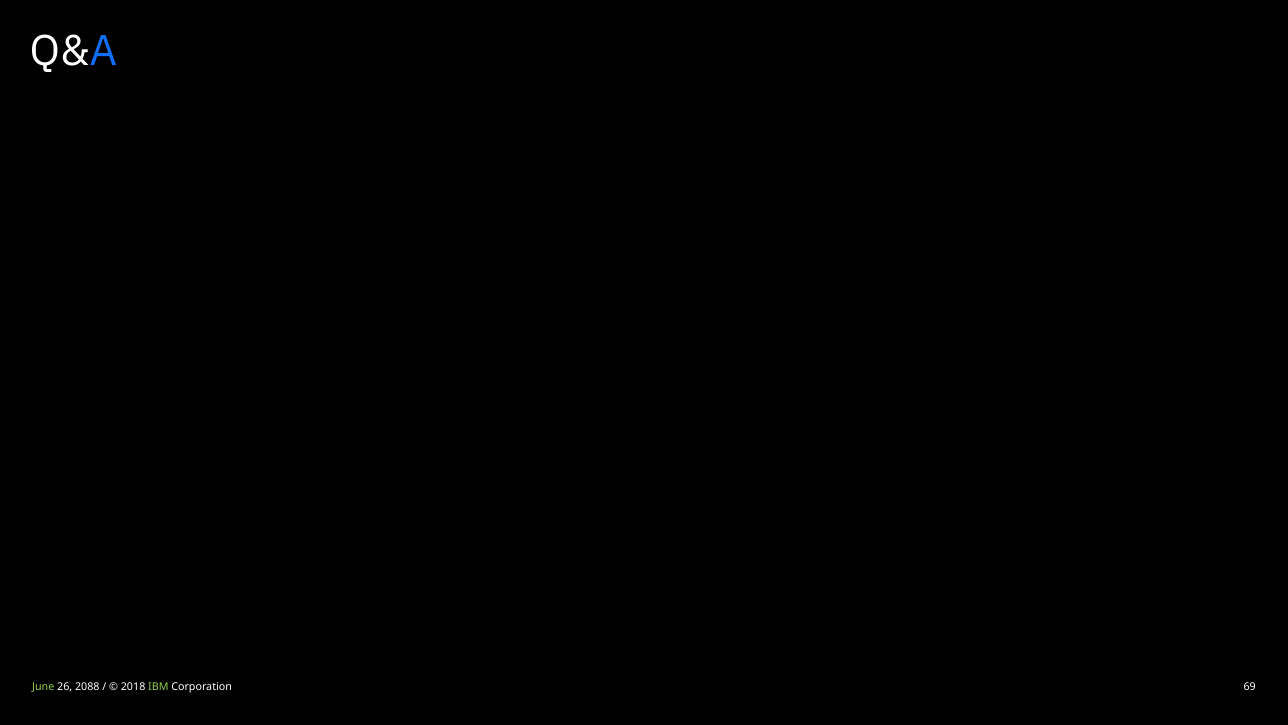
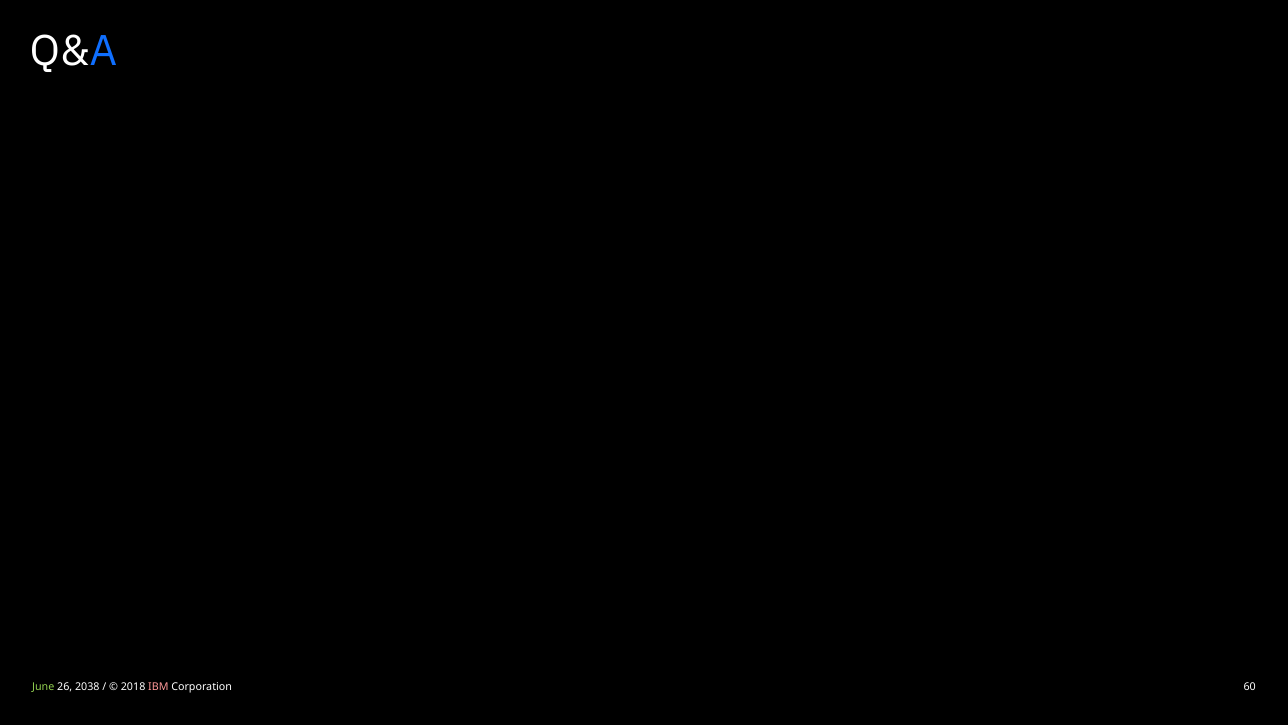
2088: 2088 -> 2038
IBM colour: light green -> pink
69: 69 -> 60
